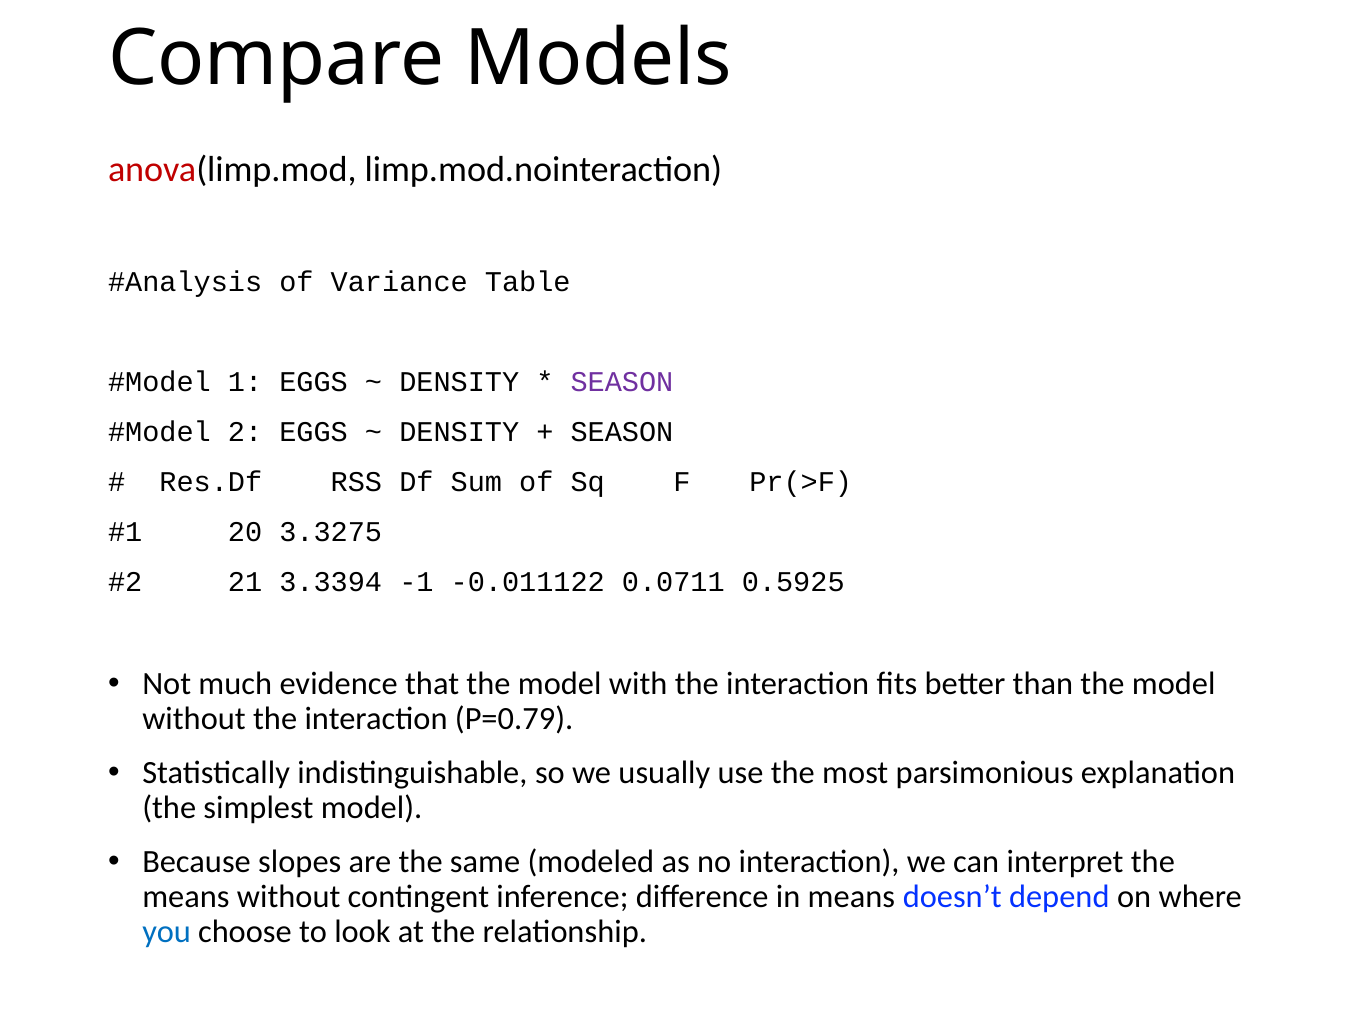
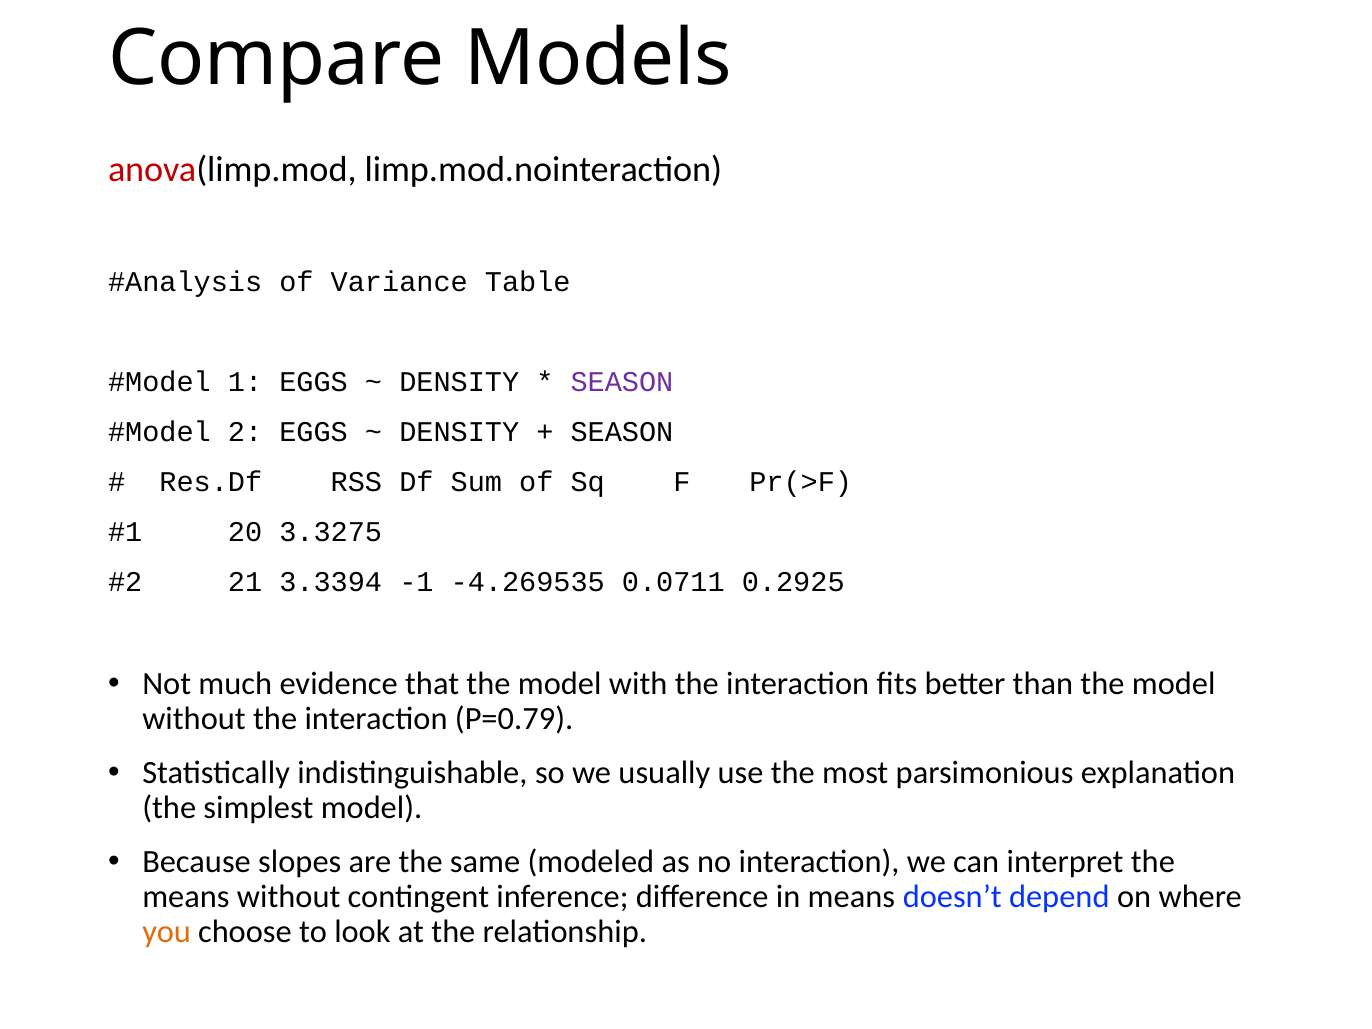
-0.011122: -0.011122 -> -4.269535
0.5925: 0.5925 -> 0.2925
you colour: blue -> orange
